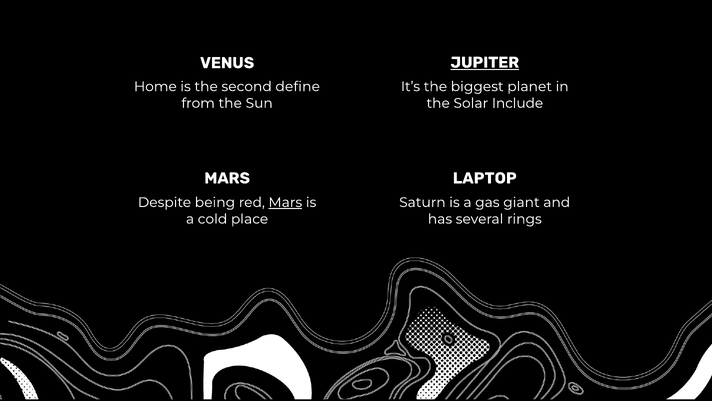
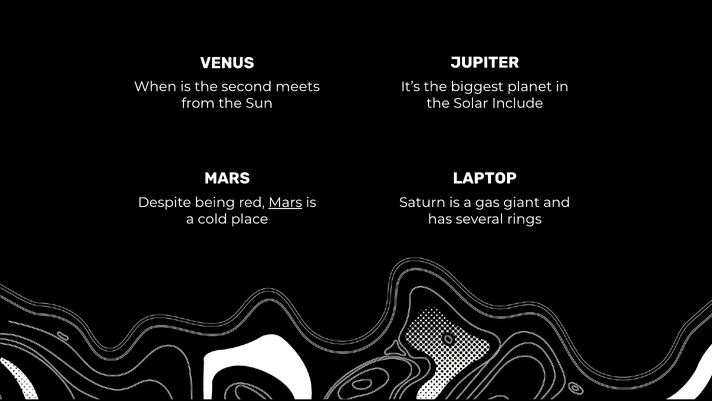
JUPITER underline: present -> none
Home: Home -> When
define: define -> meets
